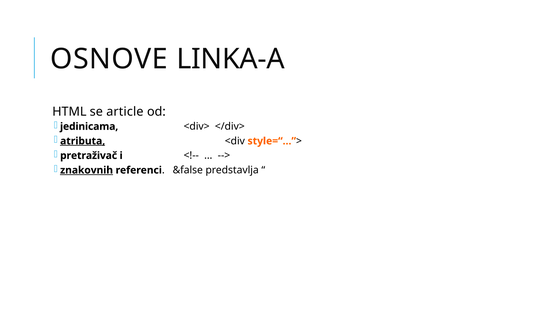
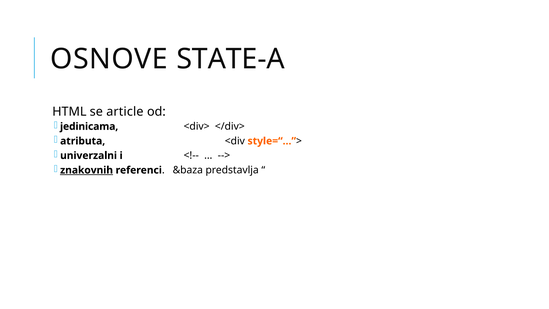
LINKA-A: LINKA-A -> STATE-A
atributa underline: present -> none
pretraživač: pretraživač -> univerzalni
&false: &false -> &baza
